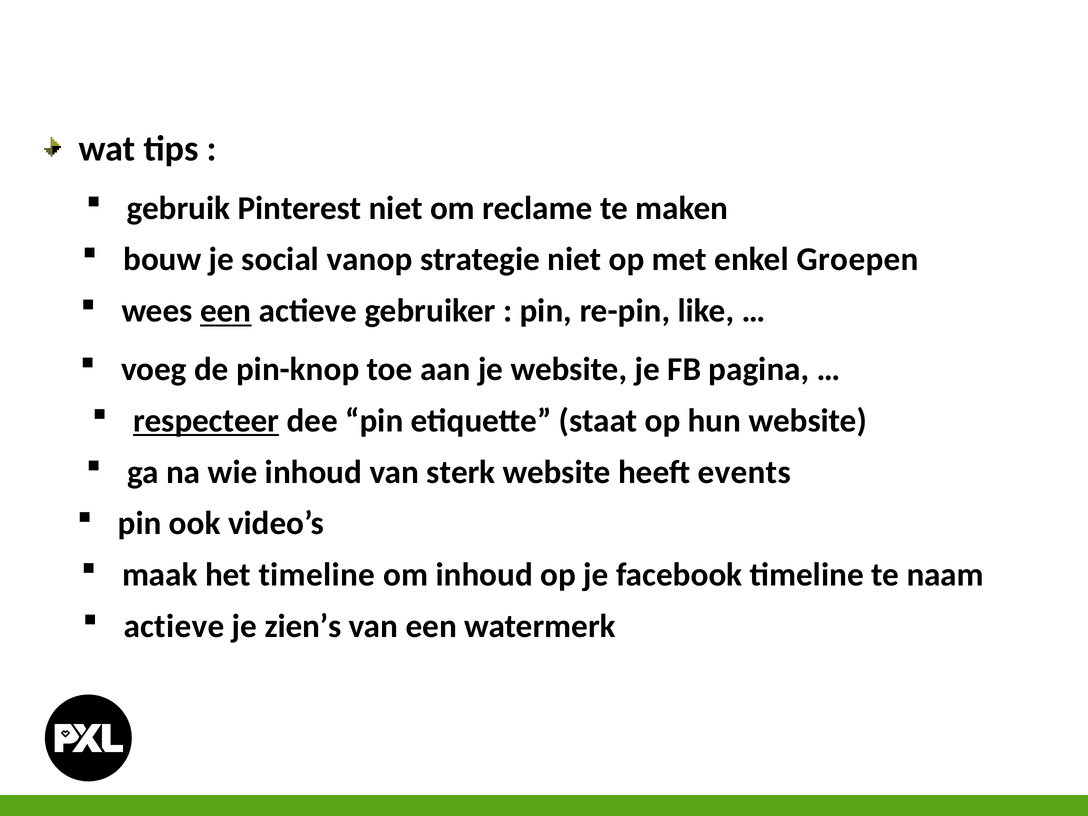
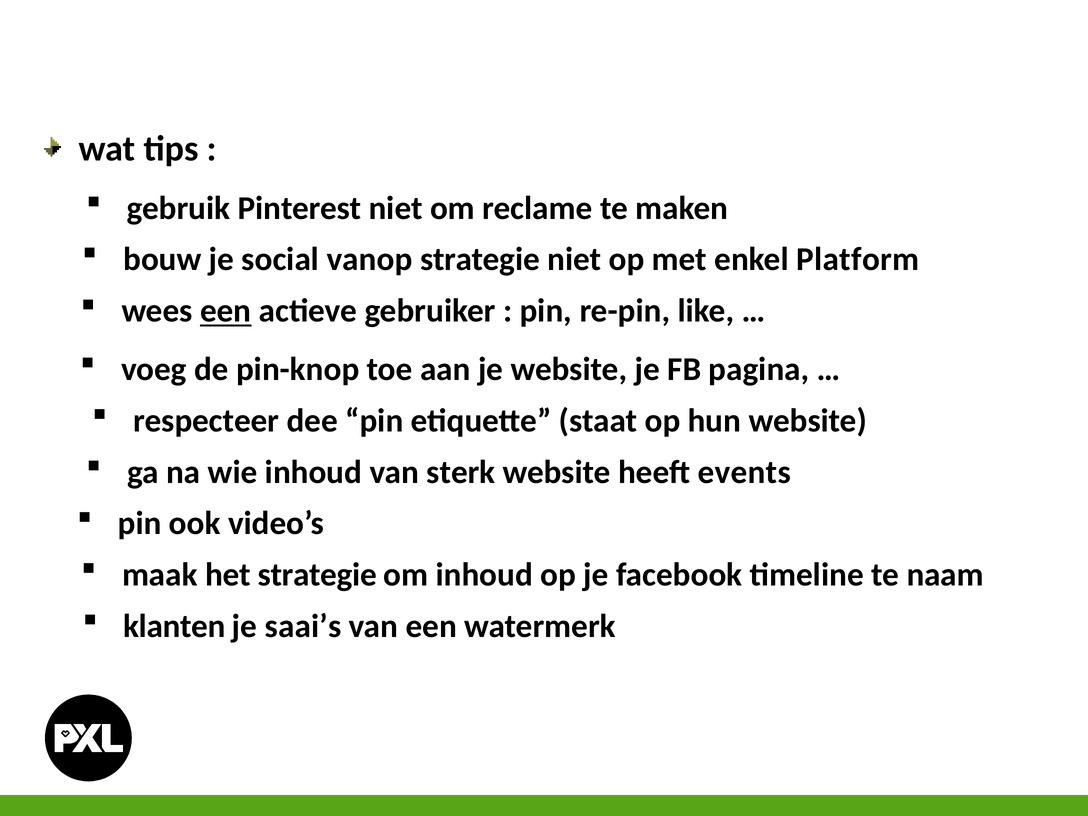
Groepen: Groepen -> Platform
respecteer underline: present -> none
het timeline: timeline -> strategie
actieve at (174, 626): actieve -> klanten
zien’s: zien’s -> saai’s
